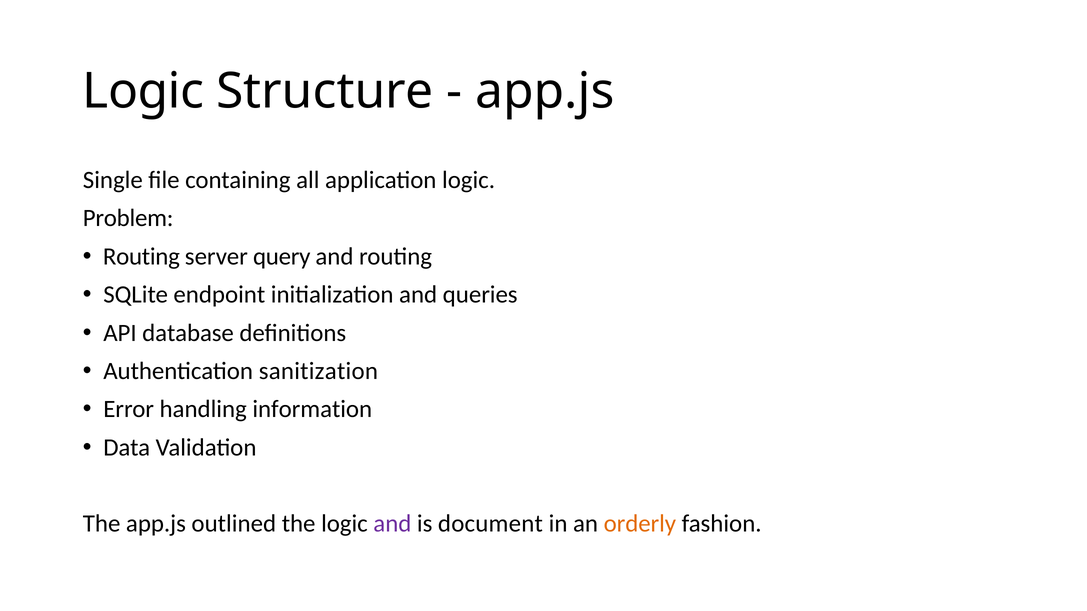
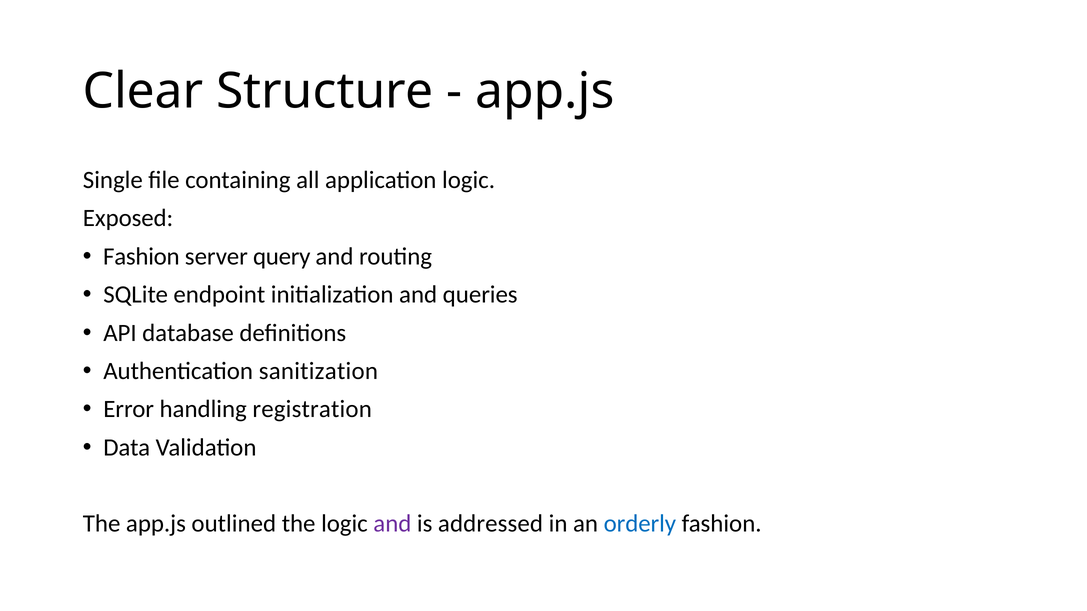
Logic at (143, 91): Logic -> Clear
Problem: Problem -> Exposed
Routing at (141, 257): Routing -> Fashion
information: information -> registration
document: document -> addressed
orderly colour: orange -> blue
